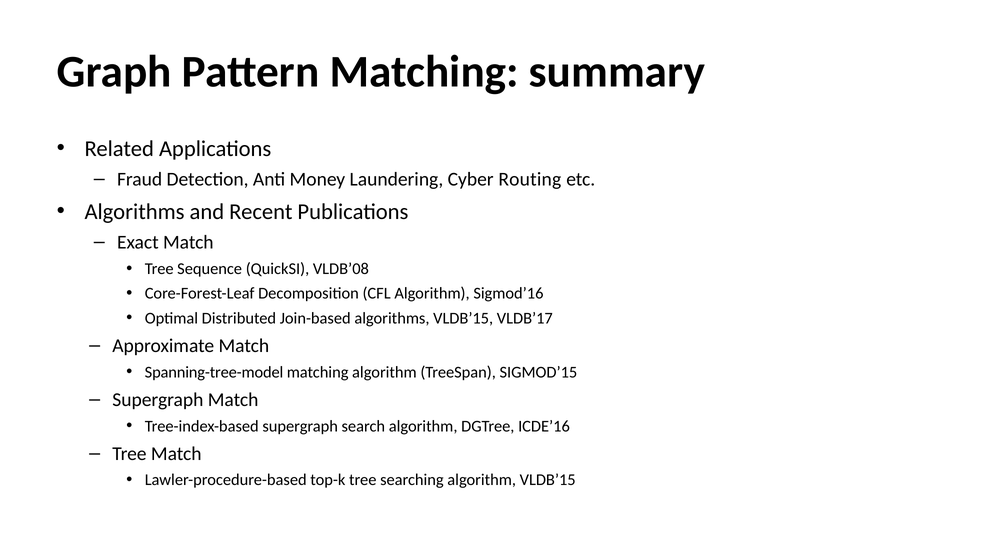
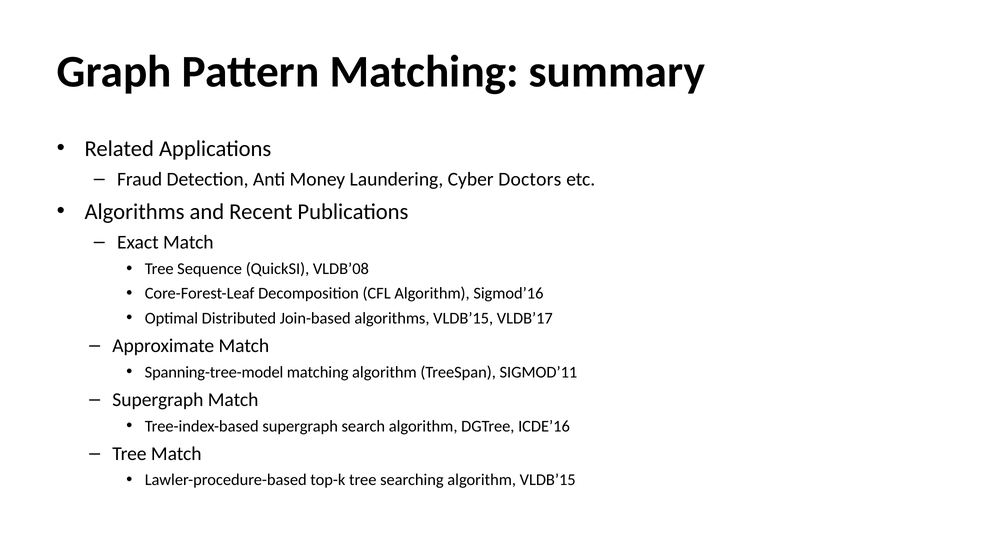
Routing: Routing -> Doctors
SIGMOD’15: SIGMOD’15 -> SIGMOD’11
